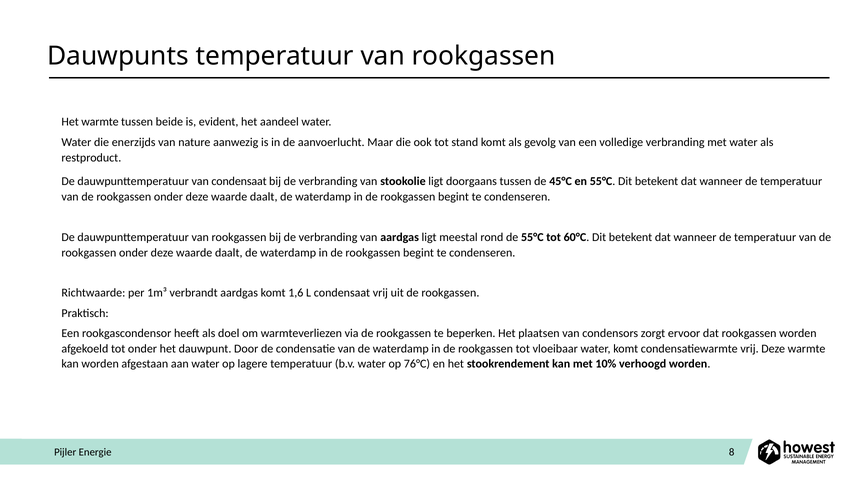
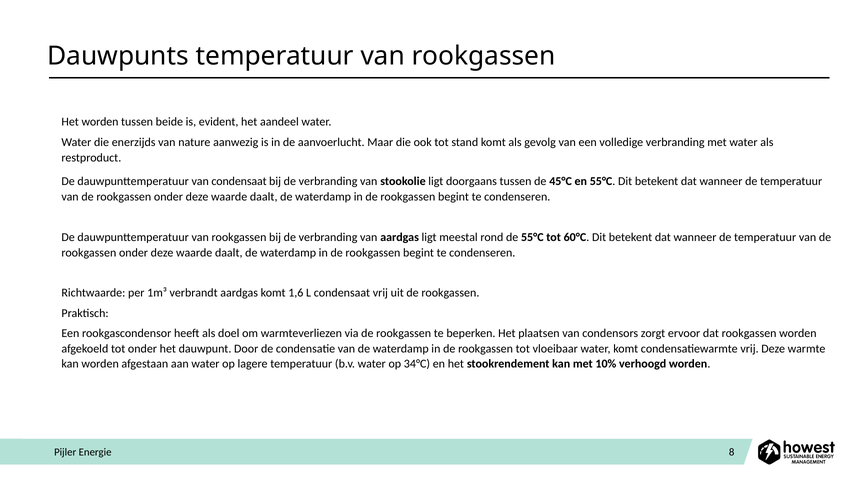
Het warmte: warmte -> worden
76°C: 76°C -> 34°C
